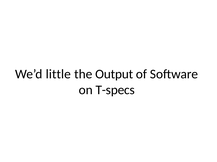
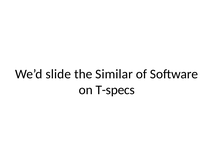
little: little -> slide
Output: Output -> Similar
